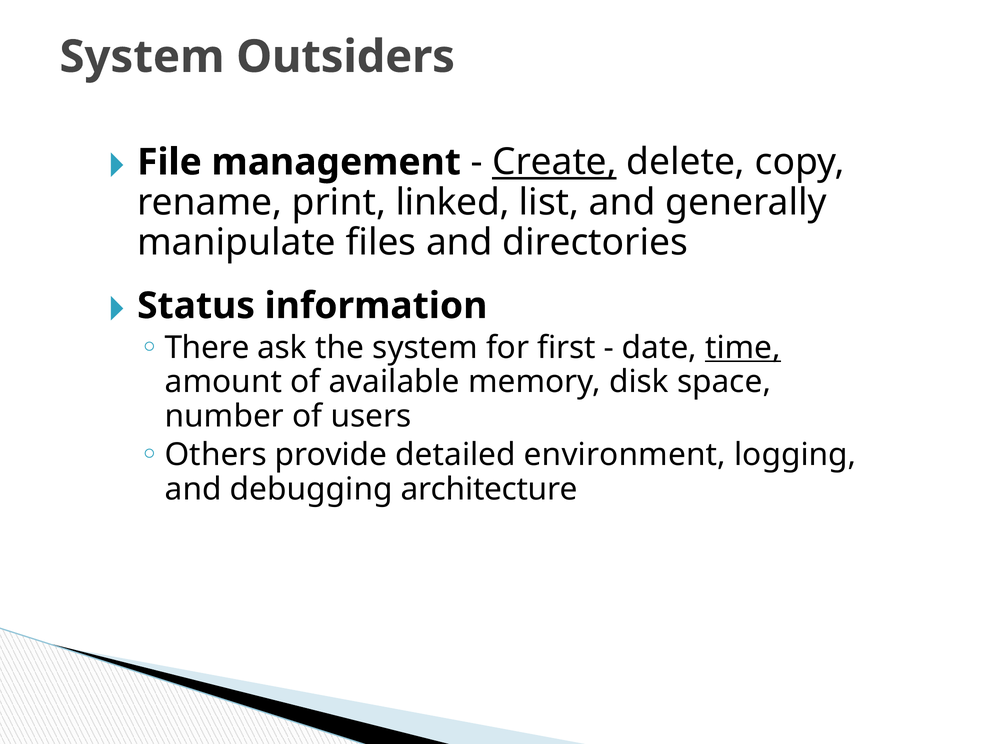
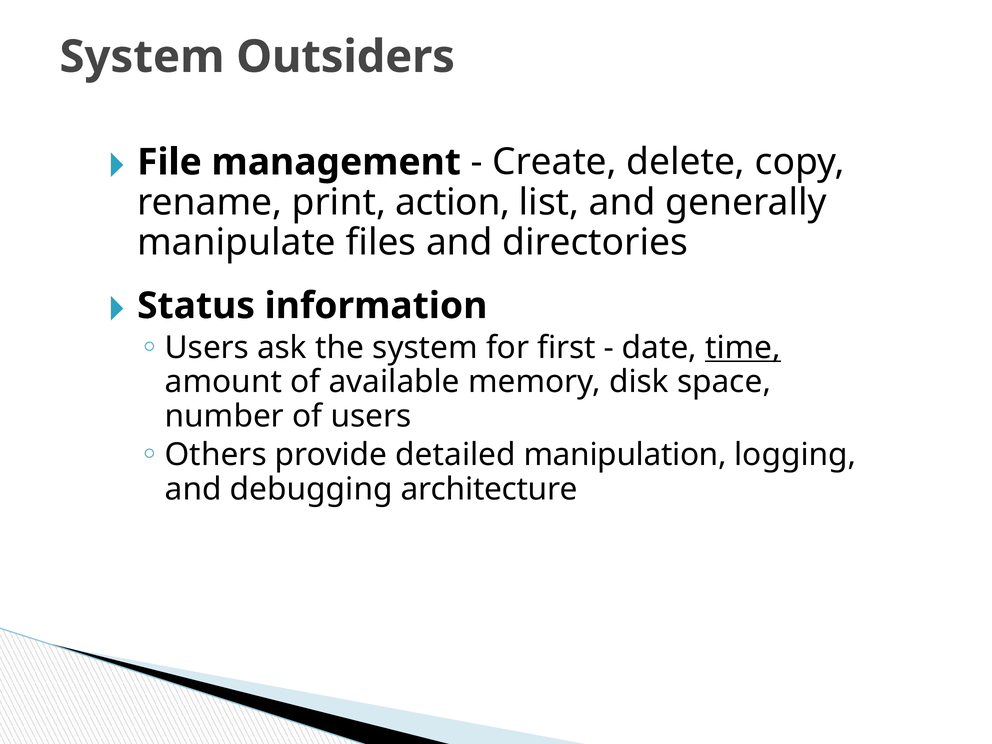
Create underline: present -> none
linked: linked -> action
There at (207, 348): There -> Users
environment: environment -> manipulation
